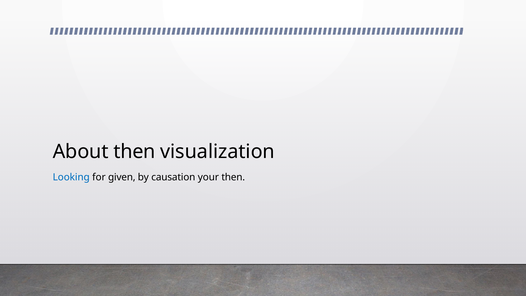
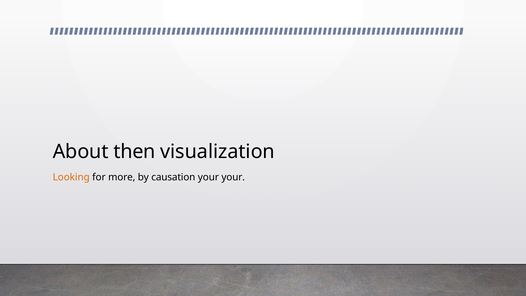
Looking colour: blue -> orange
given: given -> more
your then: then -> your
